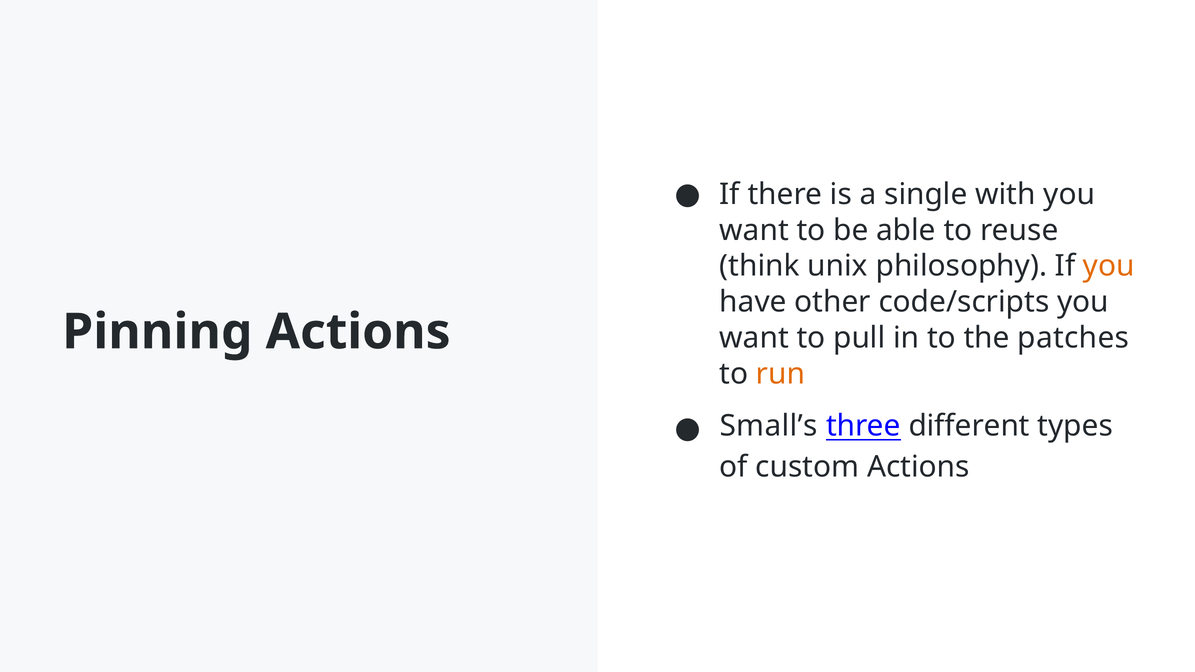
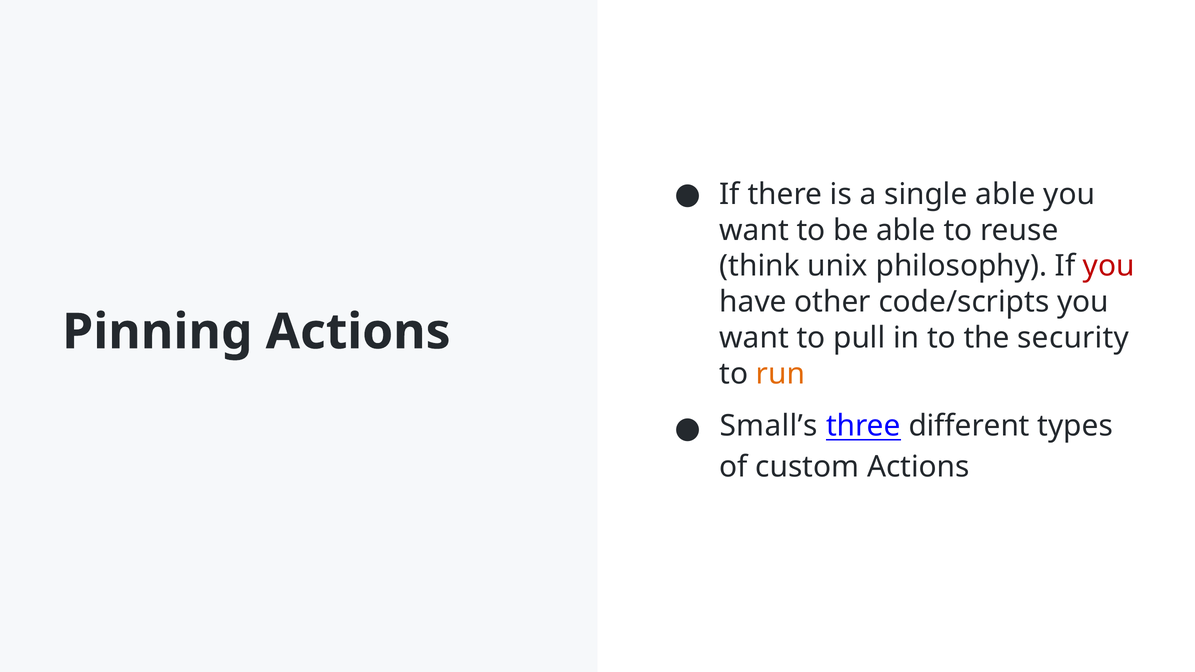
single with: with -> able
you at (1109, 266) colour: orange -> red
patches: patches -> security
